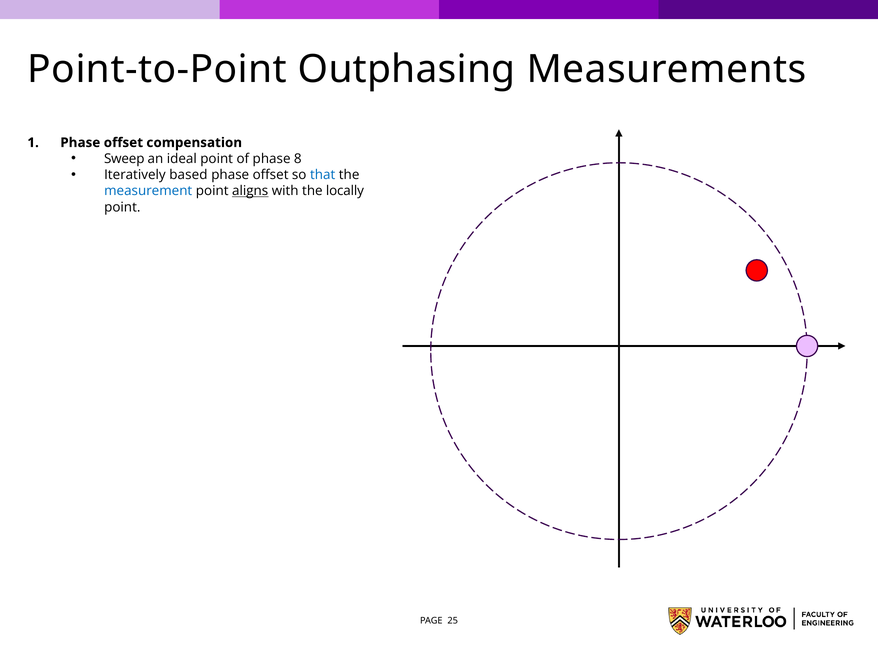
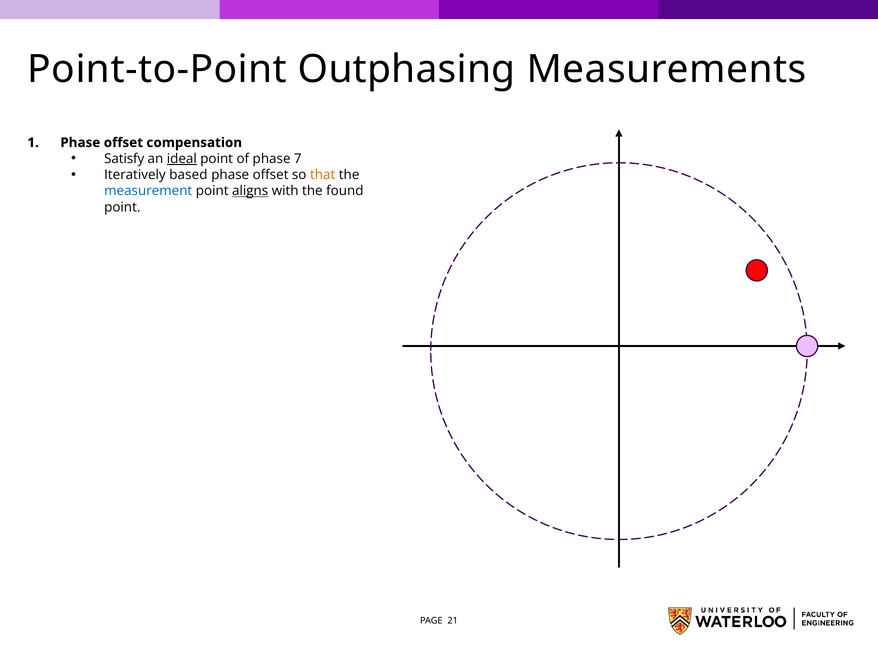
Sweep: Sweep -> Satisfy
ideal underline: none -> present
8: 8 -> 7
that colour: blue -> orange
locally: locally -> found
25: 25 -> 21
